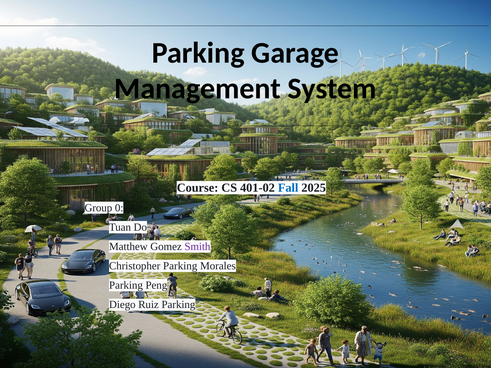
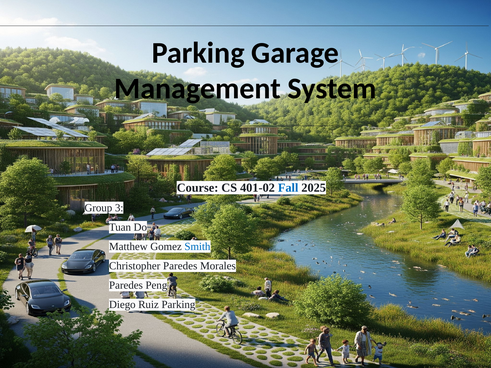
0: 0 -> 3
Smith colour: purple -> blue
Christopher Parking: Parking -> Paredes
Parking at (126, 285): Parking -> Paredes
